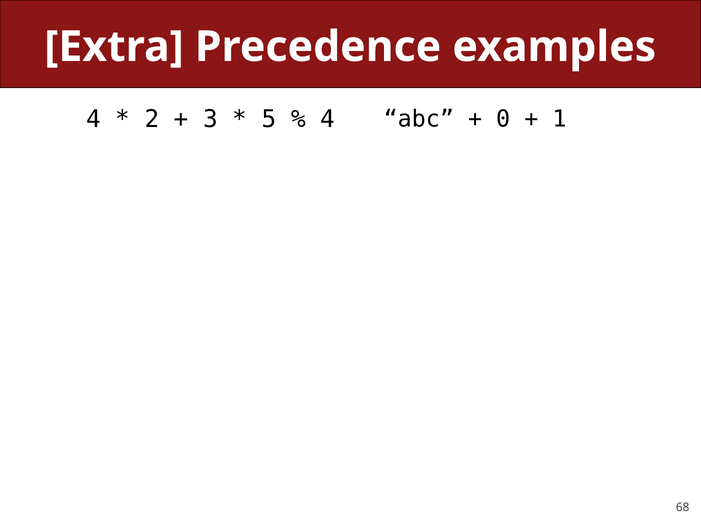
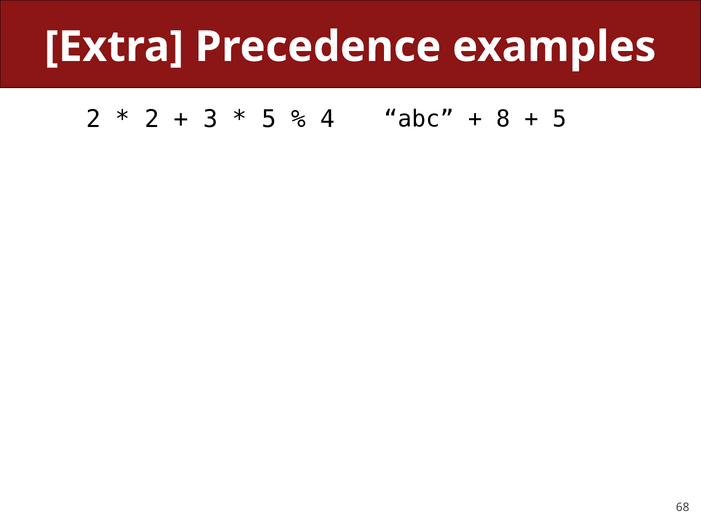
4 at (94, 119): 4 -> 2
0: 0 -> 8
1 at (559, 119): 1 -> 5
